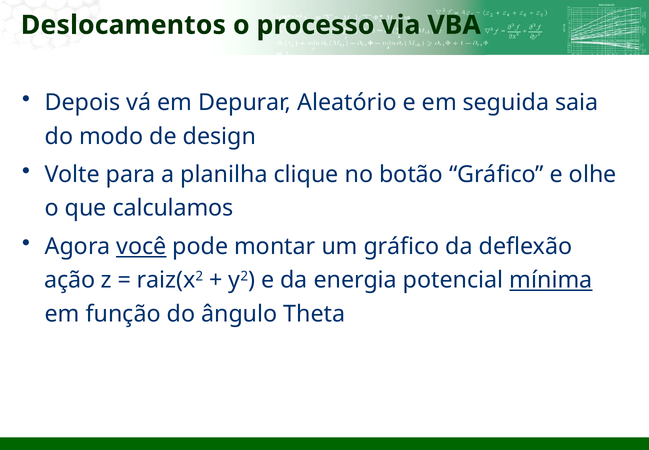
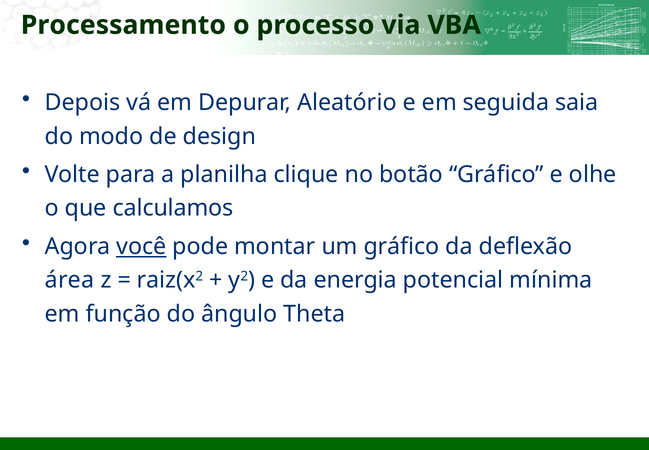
Deslocamentos: Deslocamentos -> Processamento
ação: ação -> área
mínima underline: present -> none
